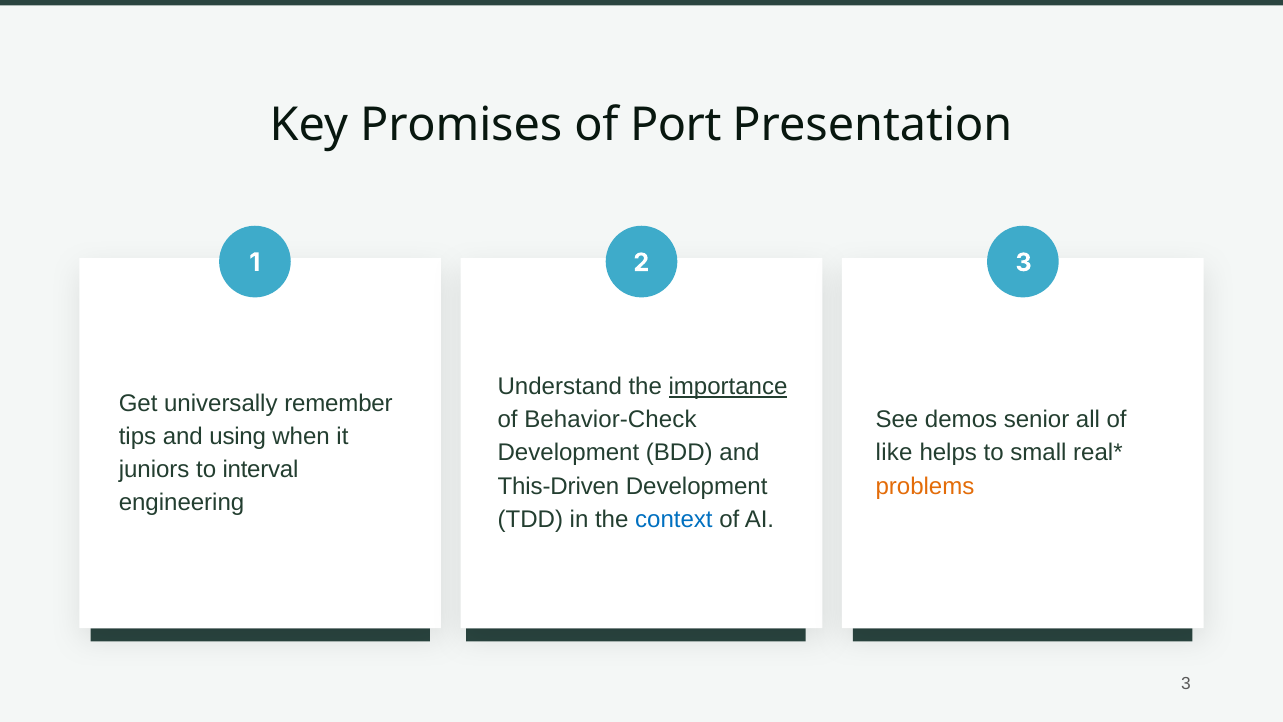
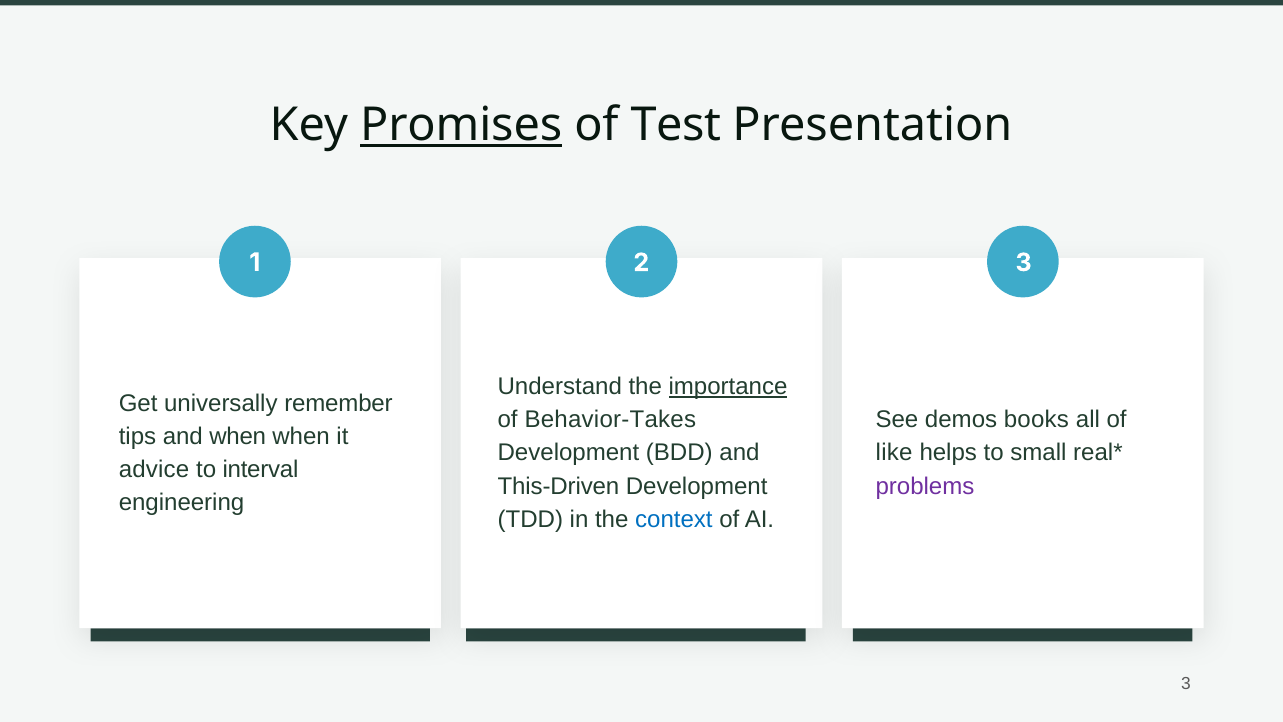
Promises underline: none -> present
Port: Port -> Test
Behavior-Check: Behavior-Check -> Behavior-Takes
senior: senior -> books
and using: using -> when
juniors: juniors -> advice
problems colour: orange -> purple
